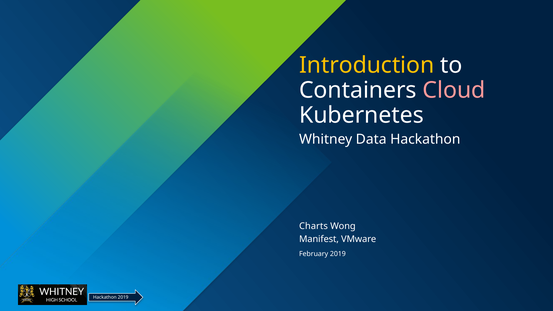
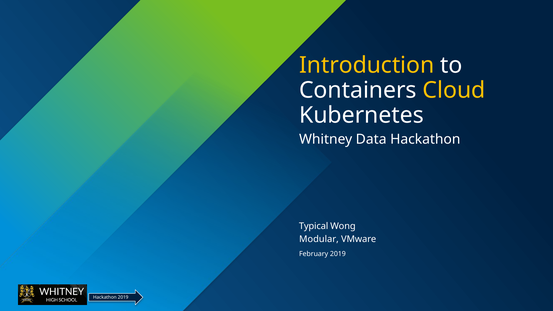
Cloud colour: pink -> yellow
Charts: Charts -> Typical
Manifest: Manifest -> Modular
